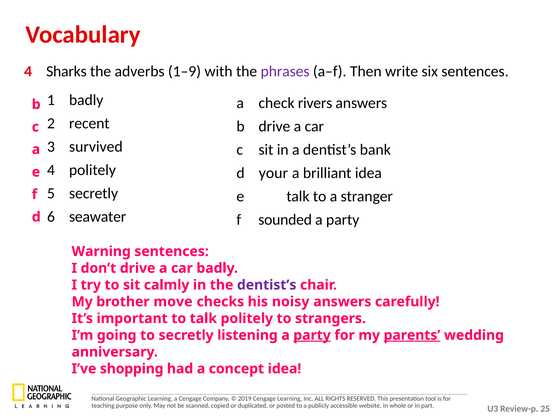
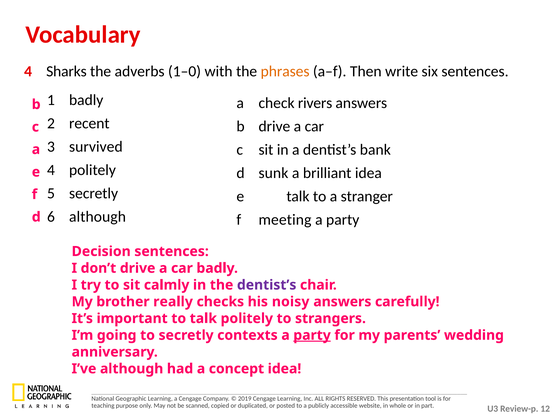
1–9: 1–9 -> 1–0
phrases colour: purple -> orange
your: your -> sunk
6 seawater: seawater -> although
sounded: sounded -> meeting
Warning: Warning -> Decision
move: move -> really
listening: listening -> contexts
parents underline: present -> none
I’ve shopping: shopping -> although
25: 25 -> 12
